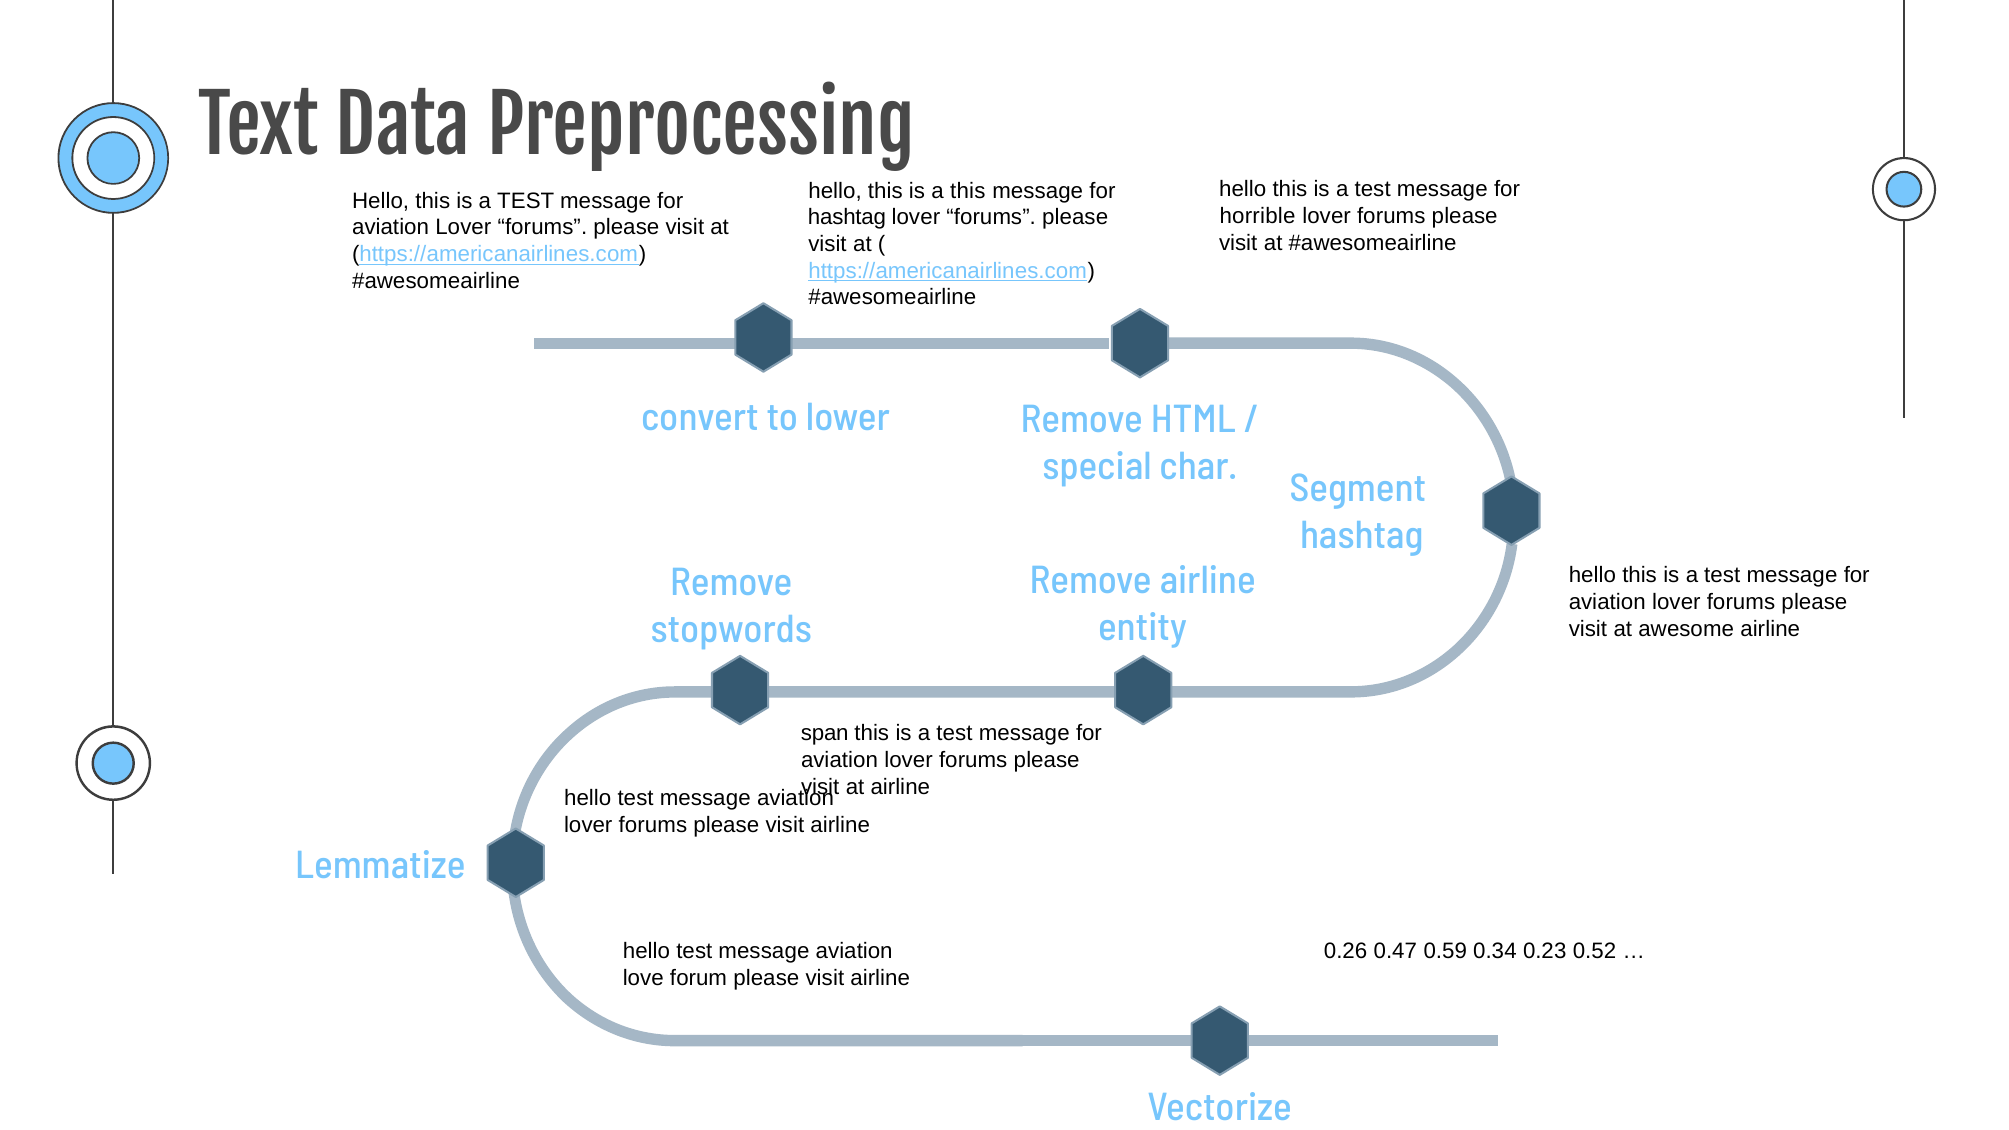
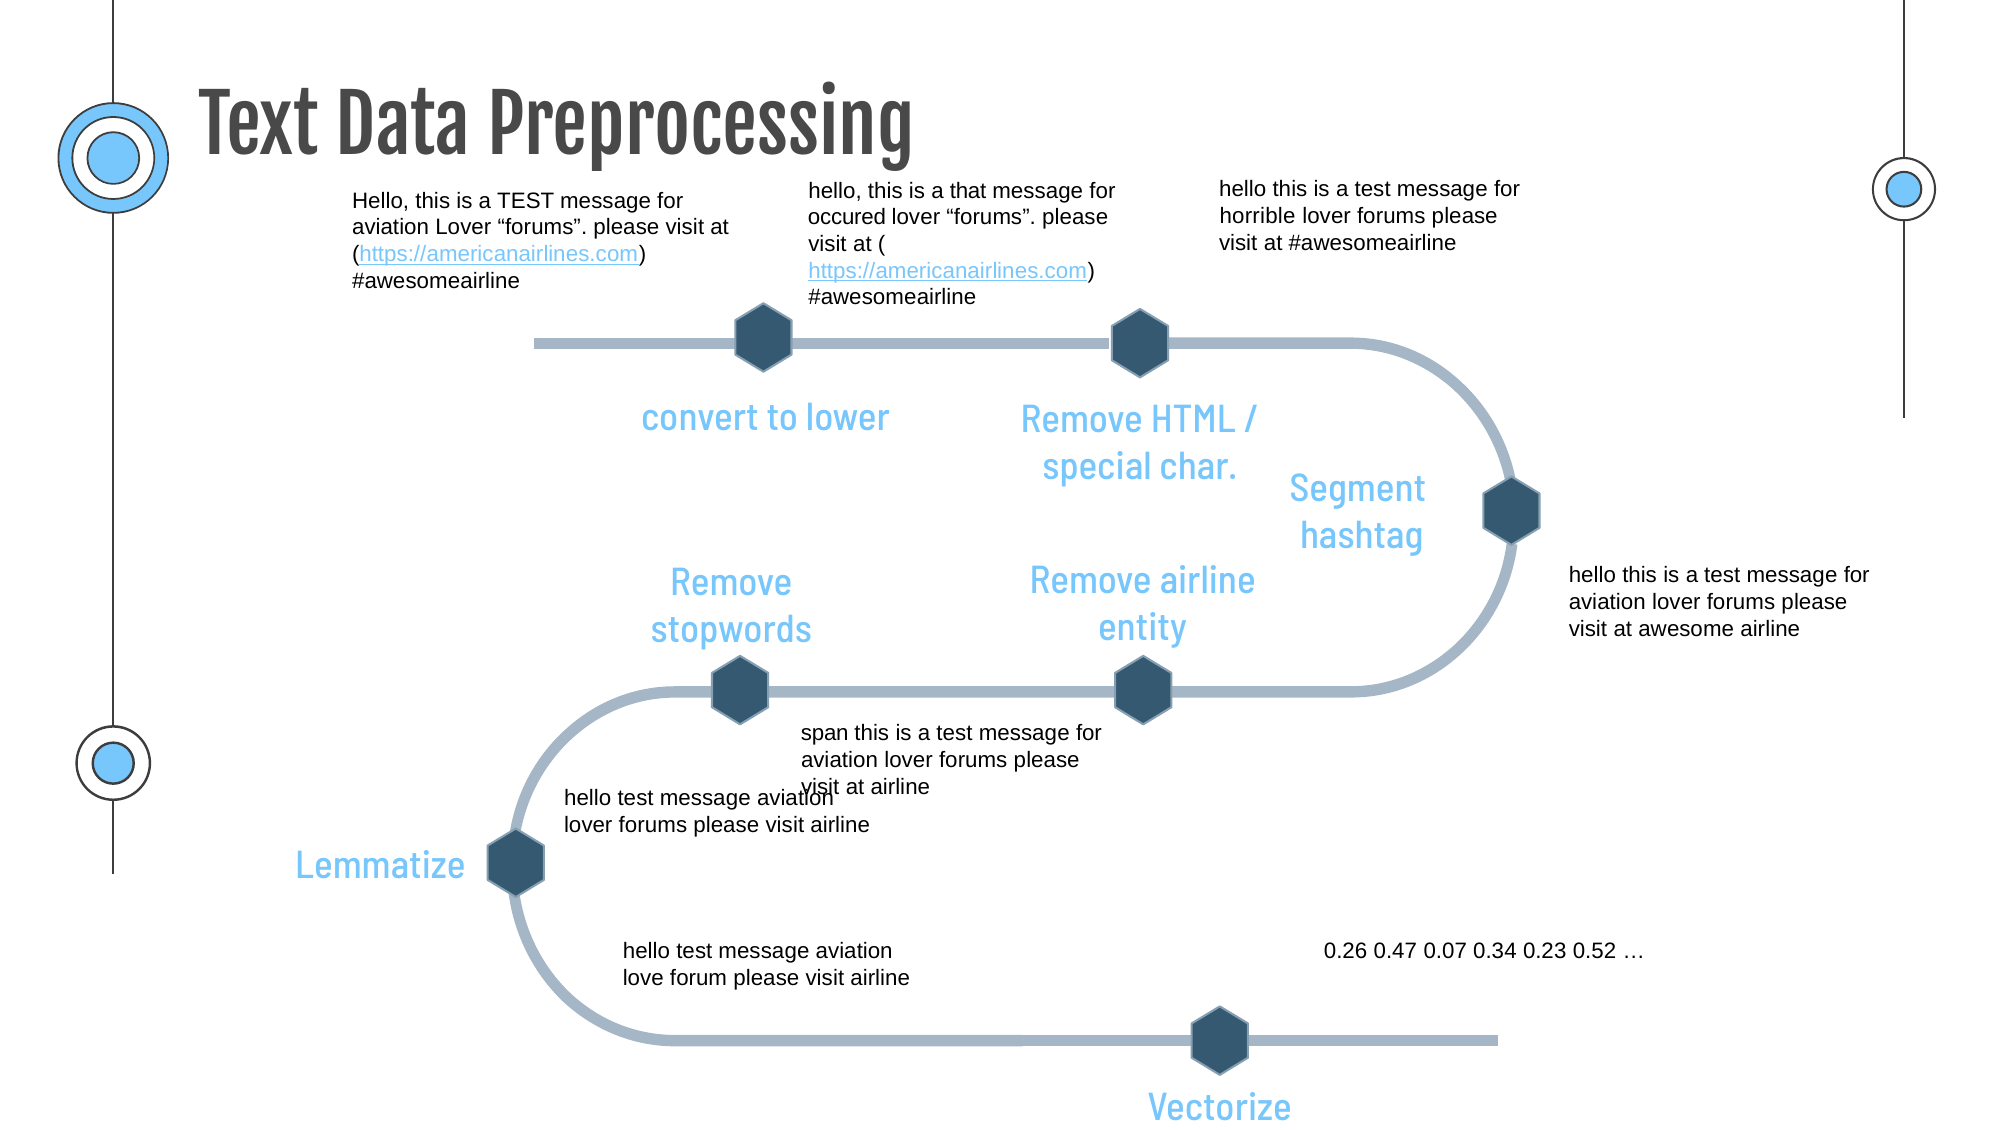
a this: this -> that
hashtag at (847, 217): hashtag -> occured
0.59: 0.59 -> 0.07
